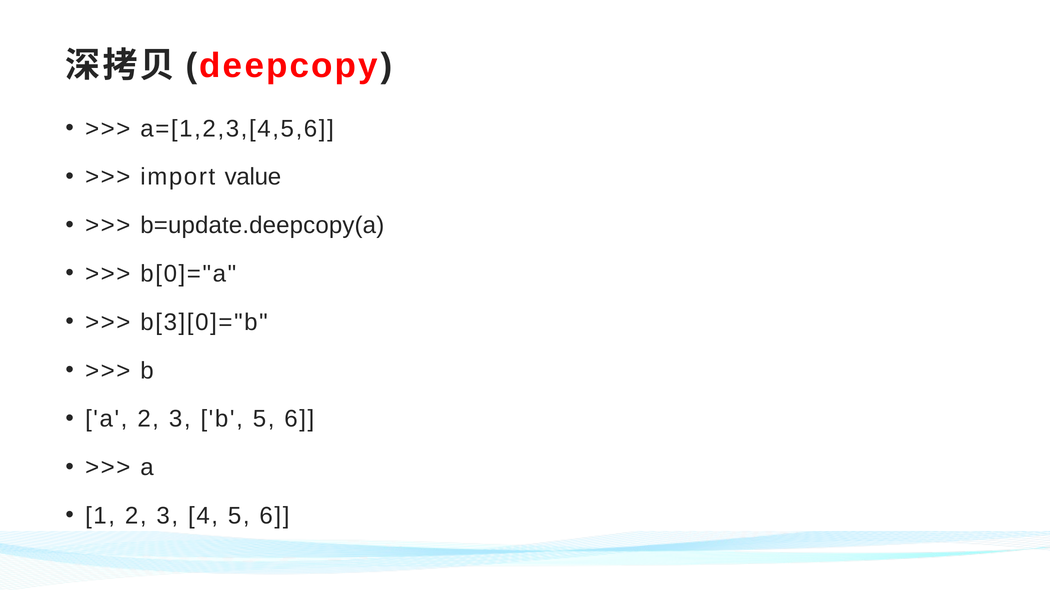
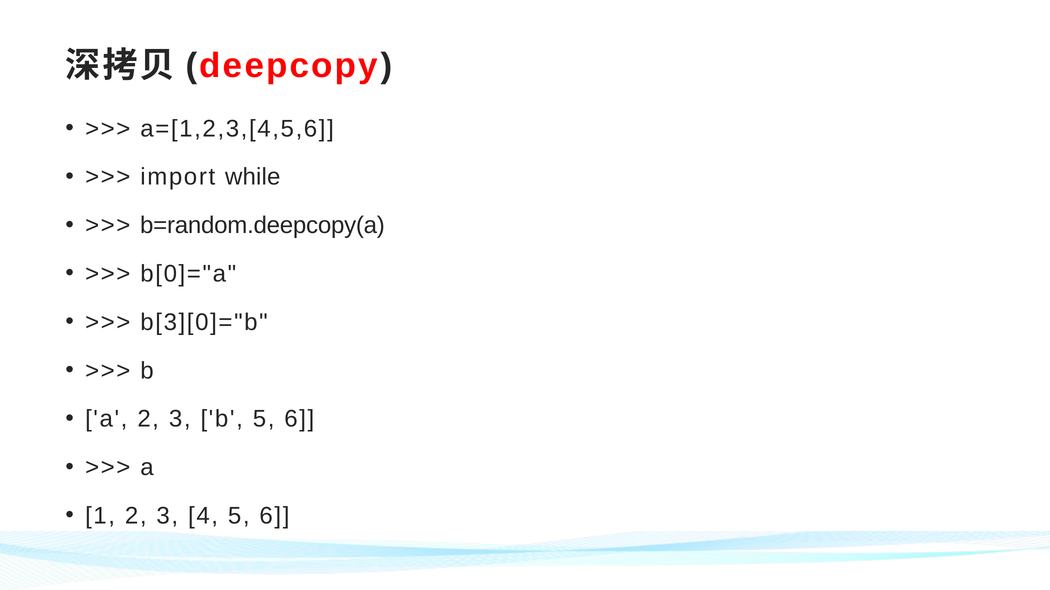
value: value -> while
b=update.deepcopy(a: b=update.deepcopy(a -> b=random.deepcopy(a
